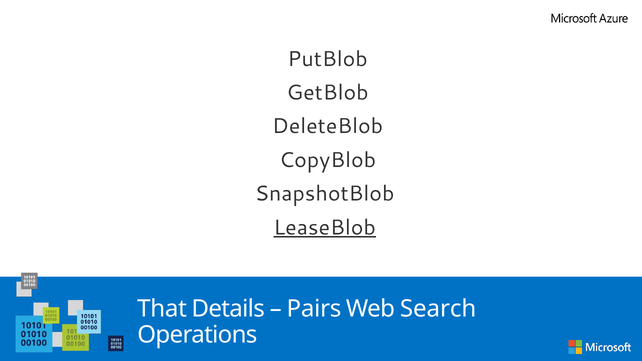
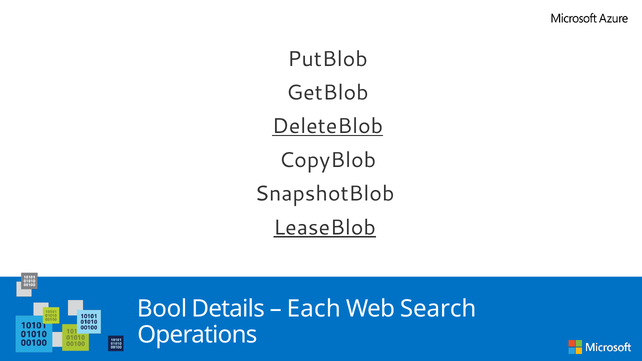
DeleteBlob underline: none -> present
That: That -> Bool
Pairs: Pairs -> Each
